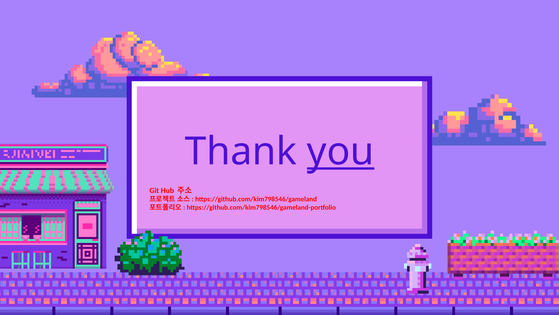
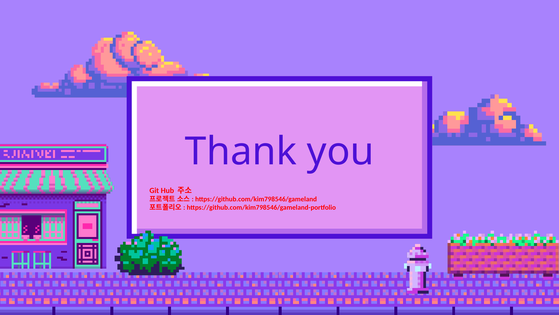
you underline: present -> none
